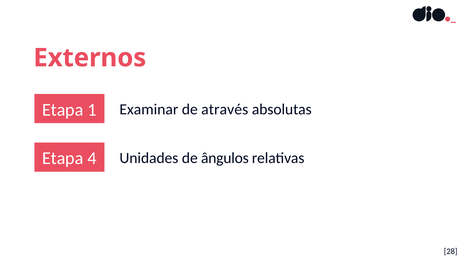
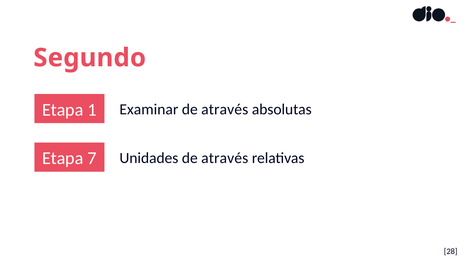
Externos: Externos -> Segundo
4: 4 -> 7
Unidades de ângulos: ângulos -> através
